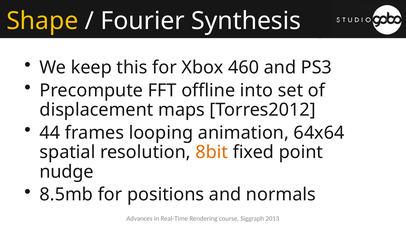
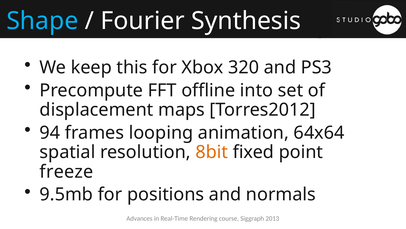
Shape colour: yellow -> light blue
460: 460 -> 320
44: 44 -> 94
nudge: nudge -> freeze
8.5mb: 8.5mb -> 9.5mb
